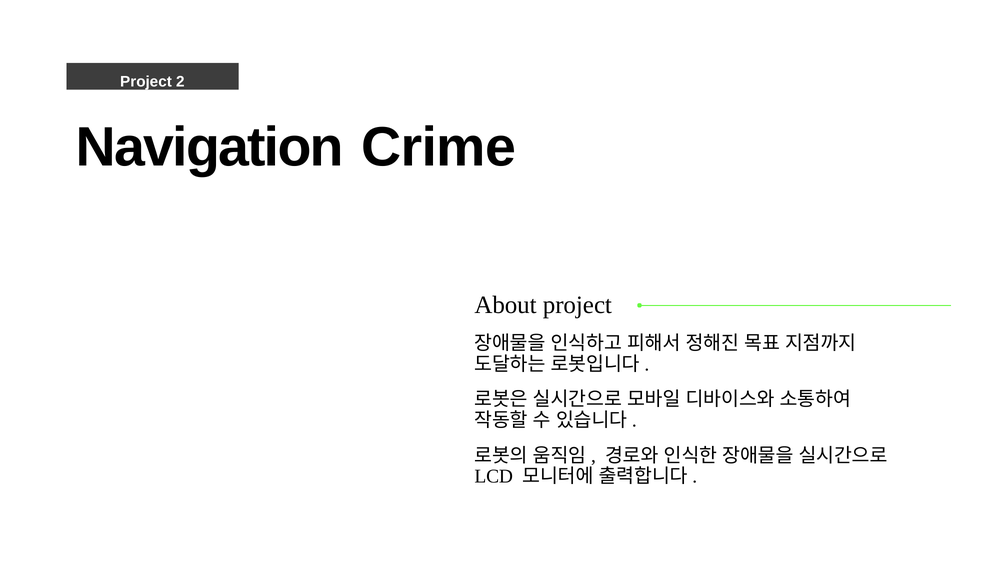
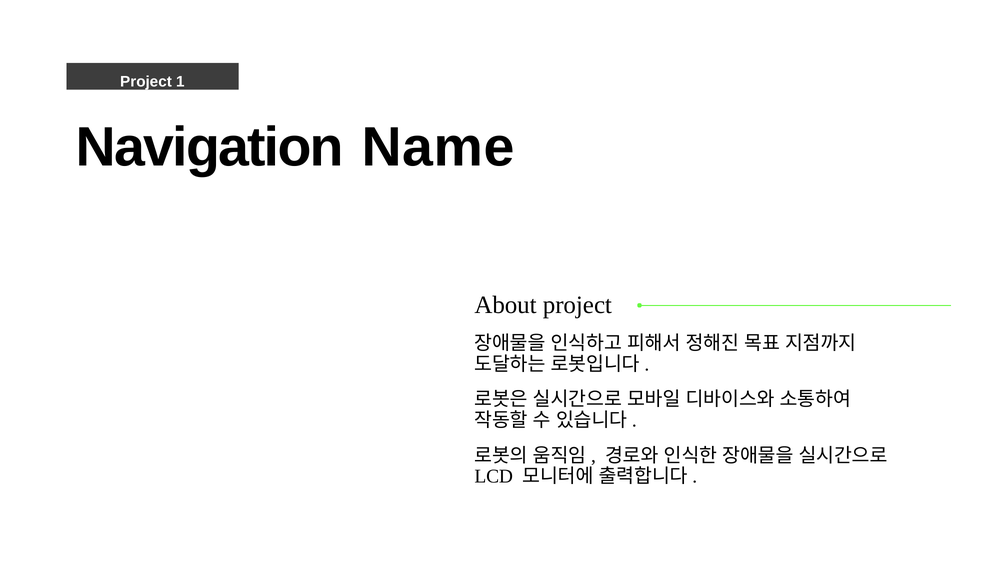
2: 2 -> 1
Crime: Crime -> Name
